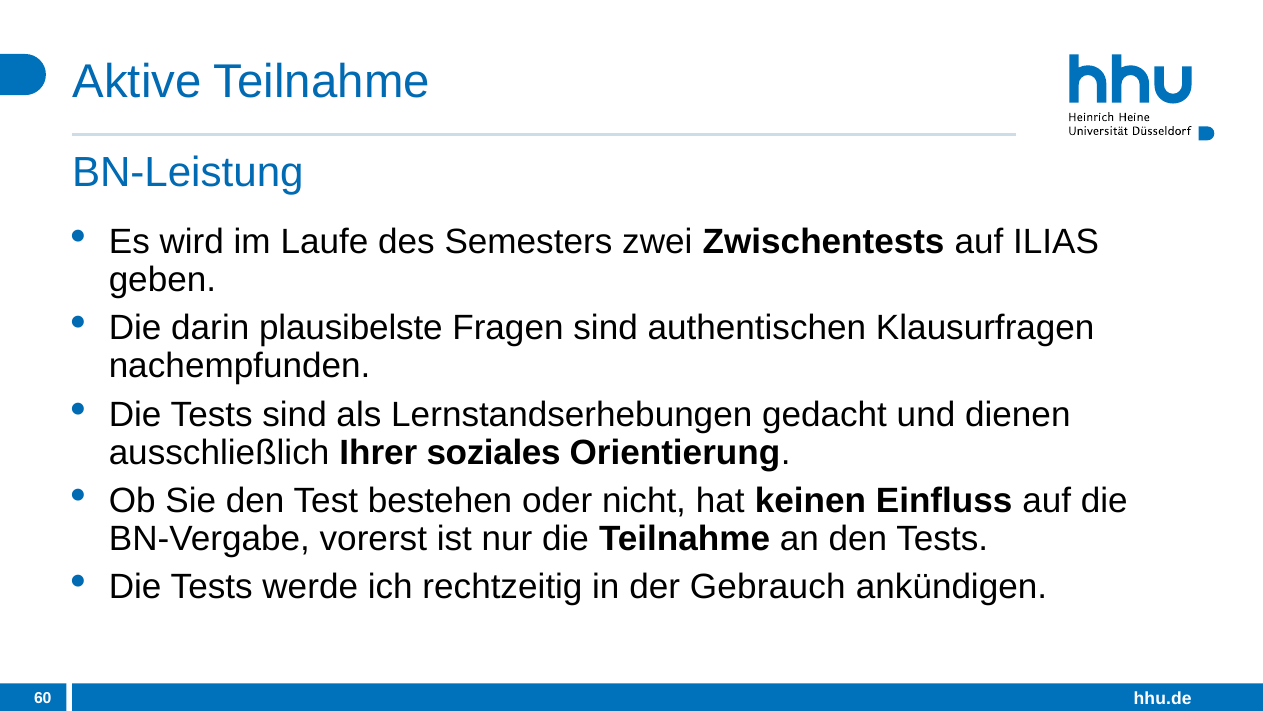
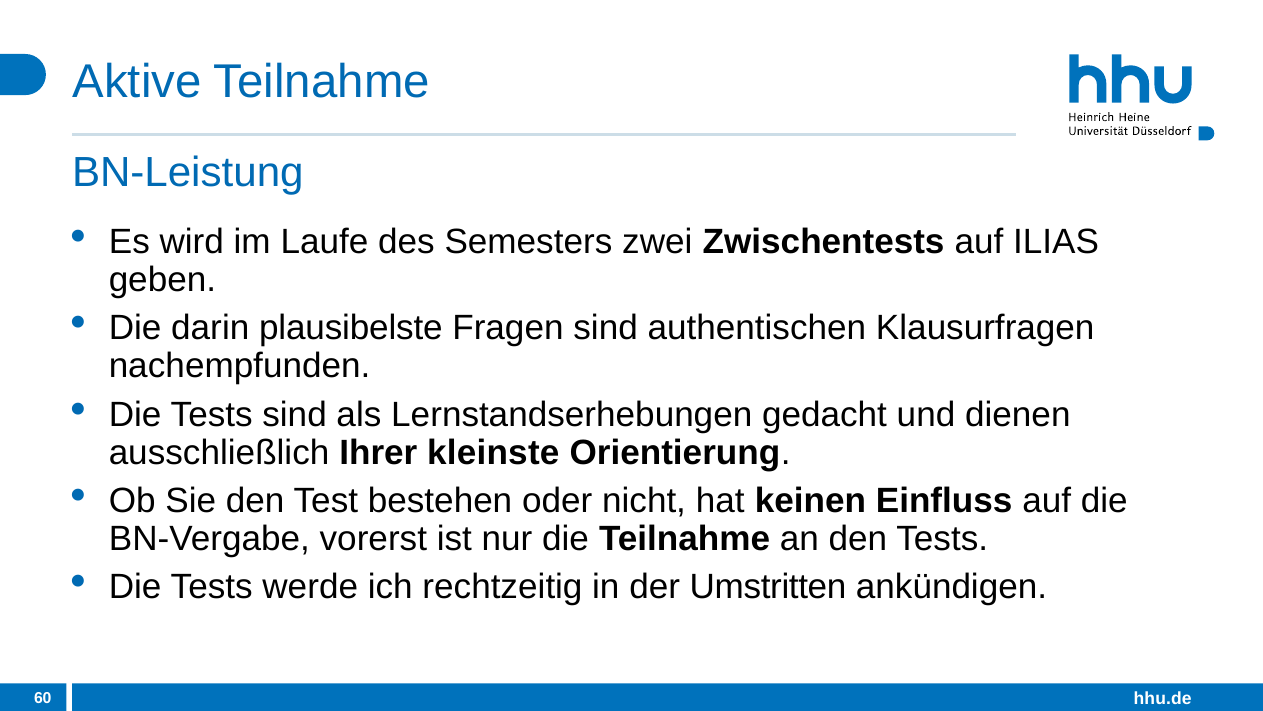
soziales: soziales -> kleinste
Gebrauch: Gebrauch -> Umstritten
